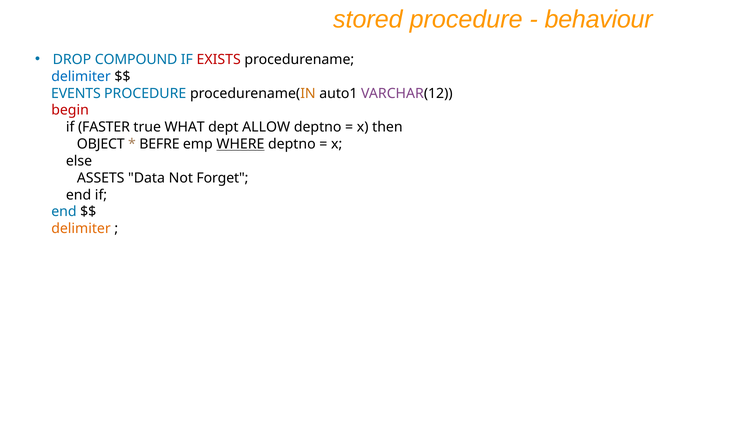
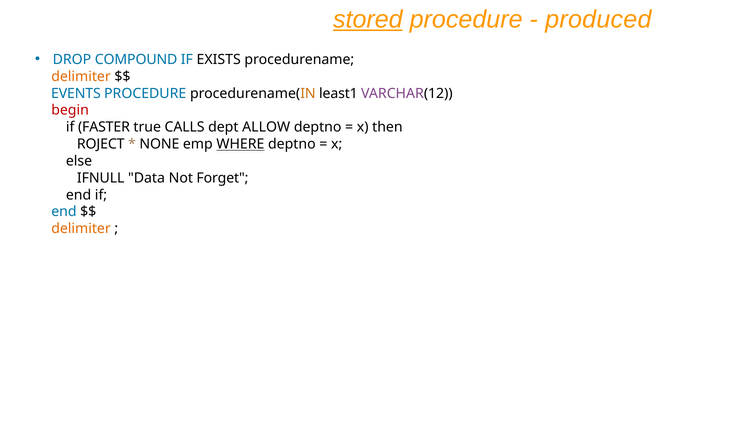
stored underline: none -> present
behaviour: behaviour -> produced
EXISTS colour: red -> black
delimiter at (81, 76) colour: blue -> orange
auto1: auto1 -> least1
WHAT: WHAT -> CALLS
OBJECT: OBJECT -> ROJECT
BEFRE: BEFRE -> NONE
ASSETS: ASSETS -> IFNULL
